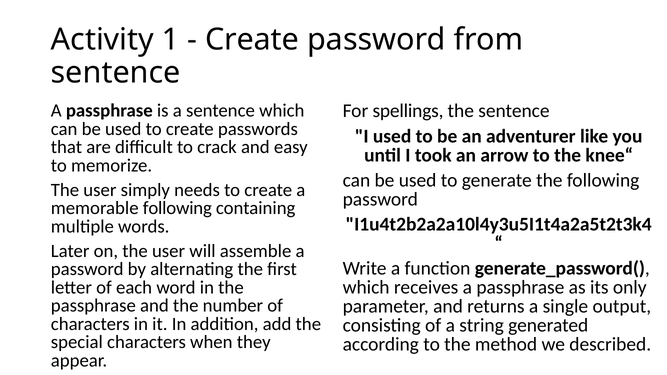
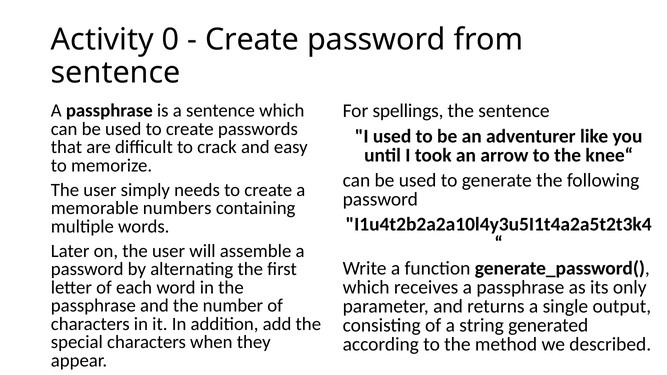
1: 1 -> 0
memorable following: following -> numbers
